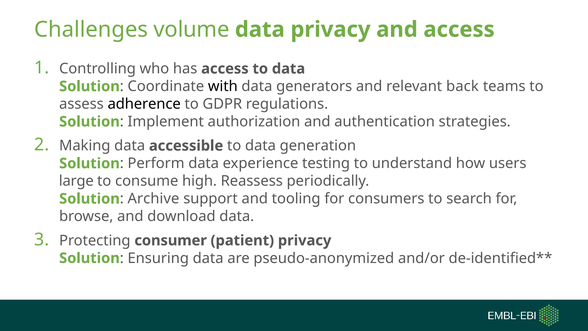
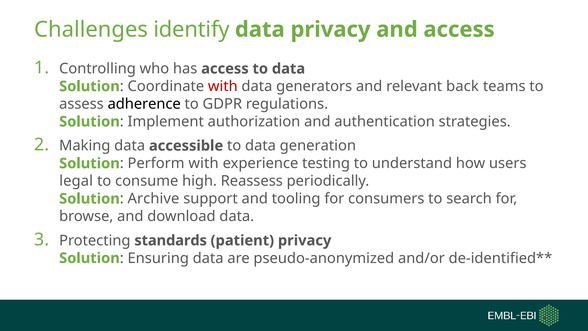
volume: volume -> identify
with at (223, 86) colour: black -> red
Perform data: data -> with
large: large -> legal
consumer: consumer -> standards
